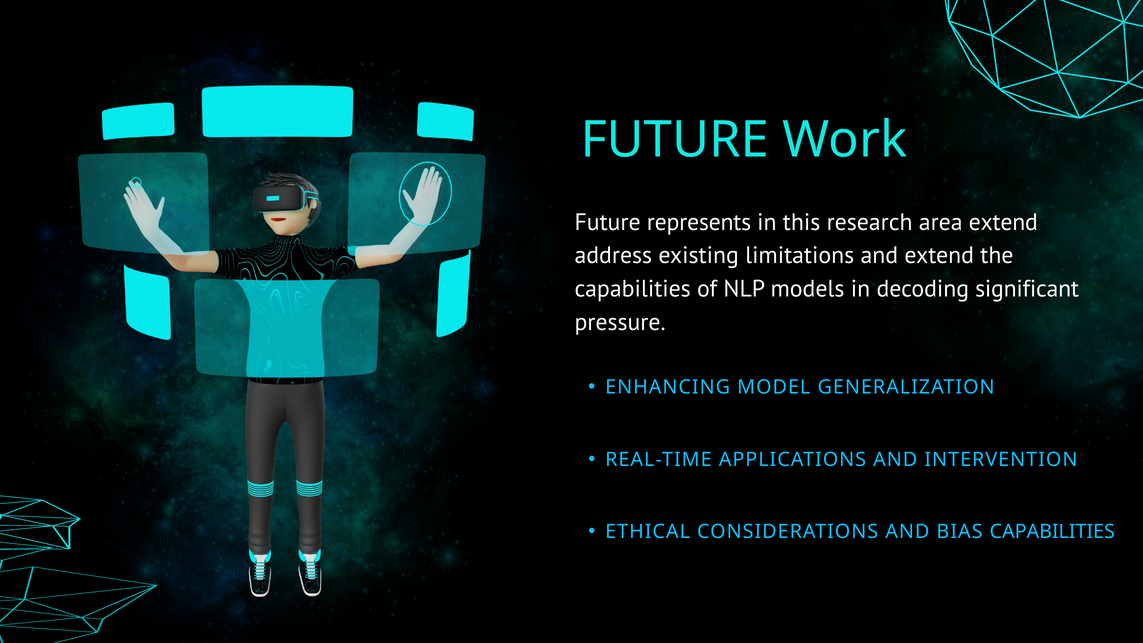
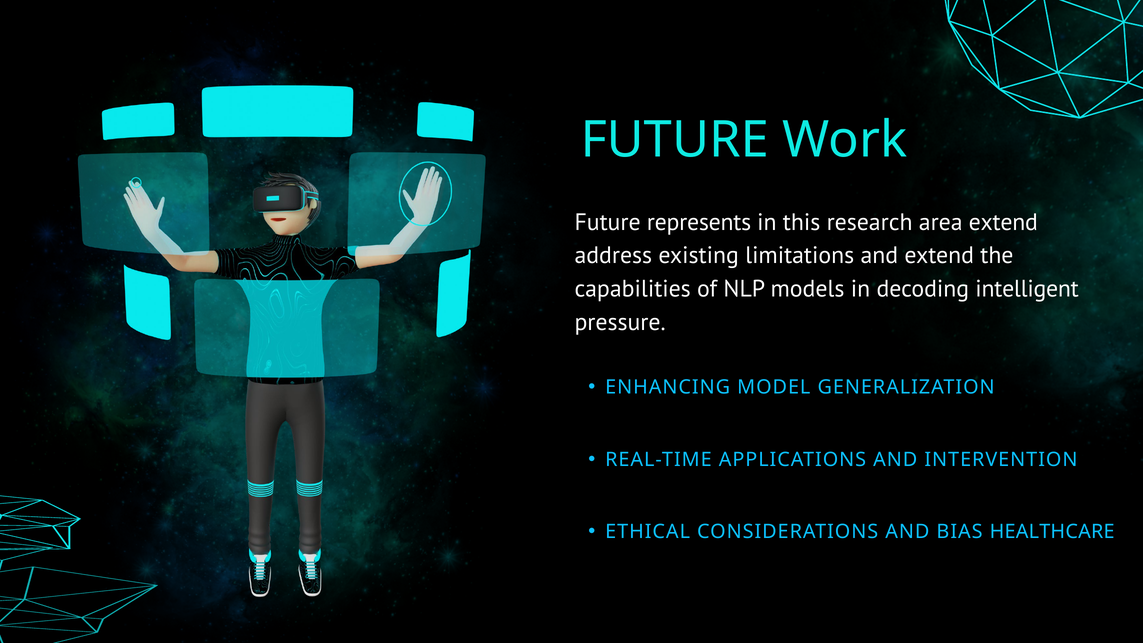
significant: significant -> intelligent
BIAS CAPABILITIES: CAPABILITIES -> HEALTHCARE
